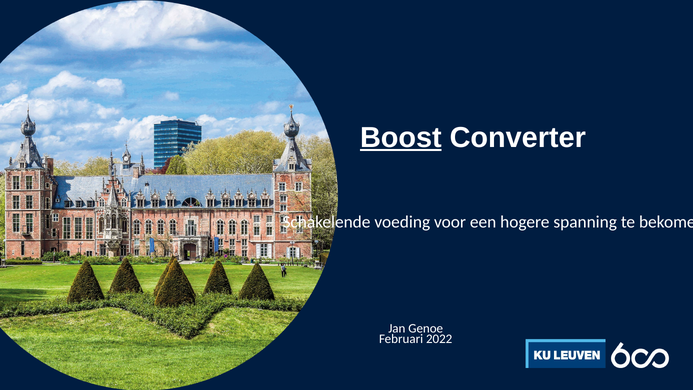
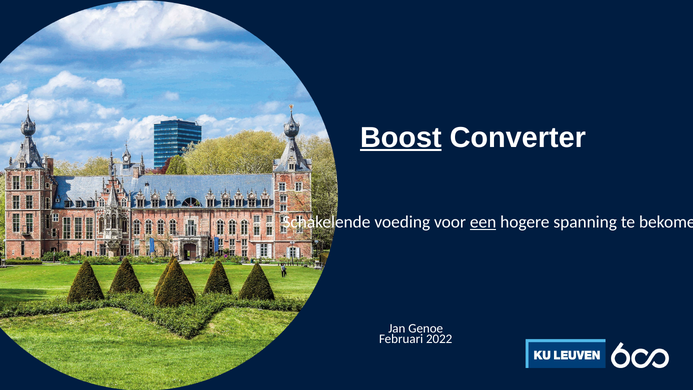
een underline: none -> present
